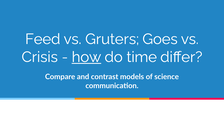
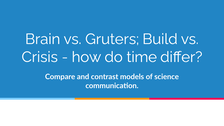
Feed: Feed -> Brain
Goes: Goes -> Build
how underline: present -> none
